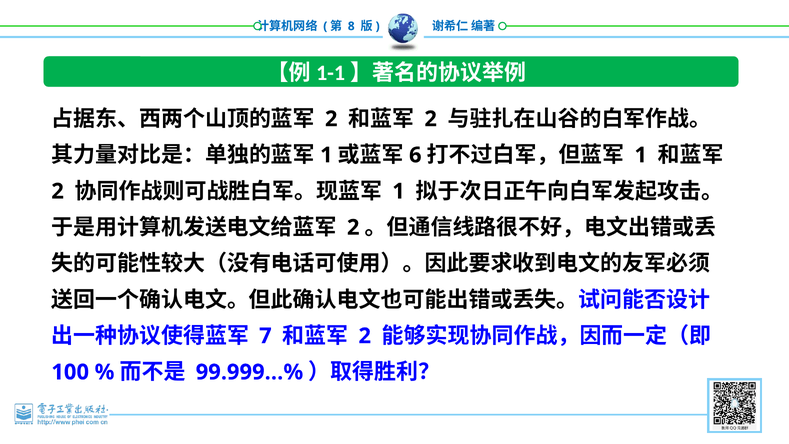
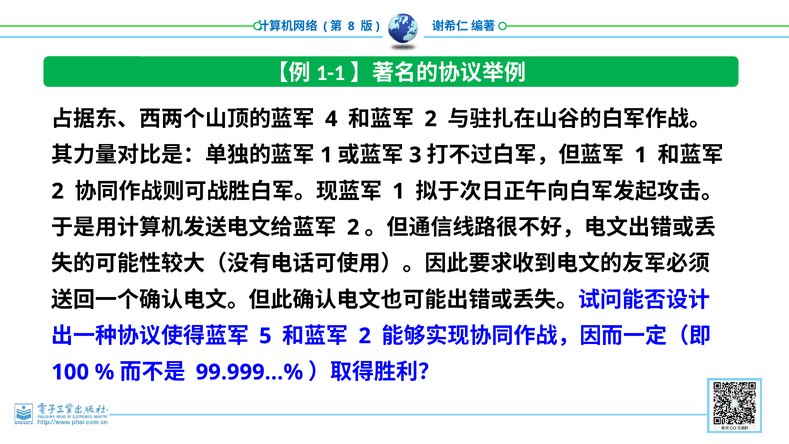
2 at (331, 119): 2 -> 4
6: 6 -> 3
7: 7 -> 5
